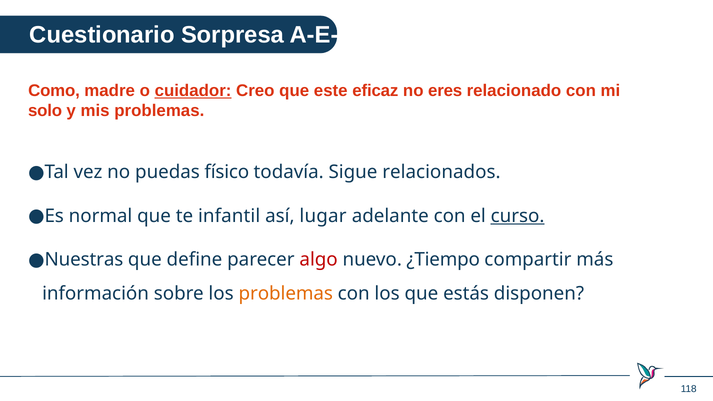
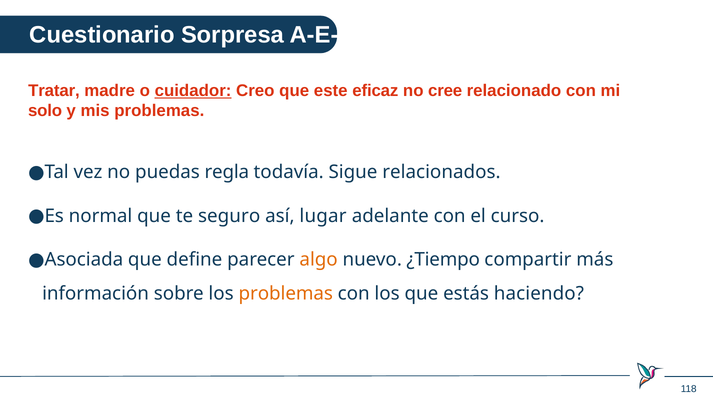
Como: Como -> Tratar
eres: eres -> cree
físico: físico -> regla
infantil: infantil -> seguro
curso underline: present -> none
Nuestras: Nuestras -> Asociada
algo colour: red -> orange
disponen: disponen -> haciendo
